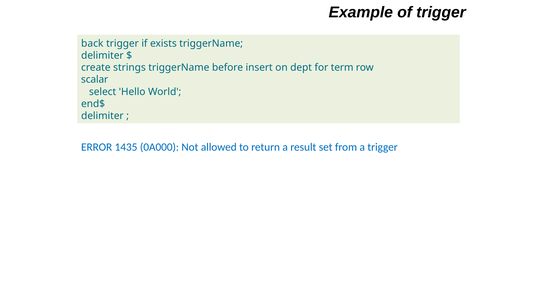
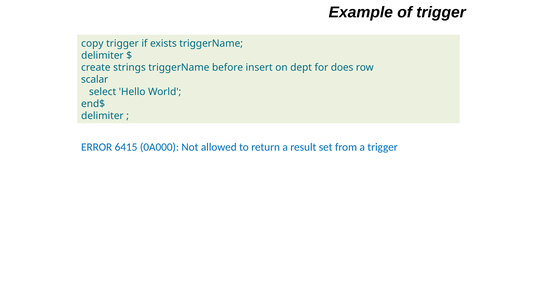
back: back -> copy
term: term -> does
1435: 1435 -> 6415
